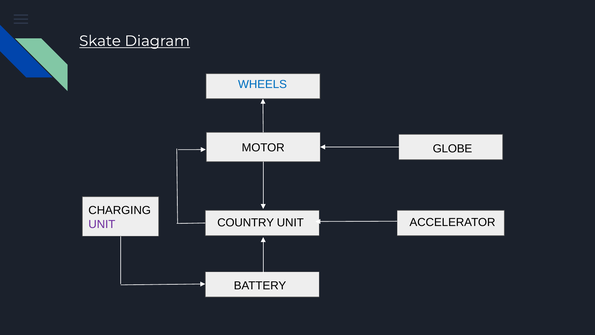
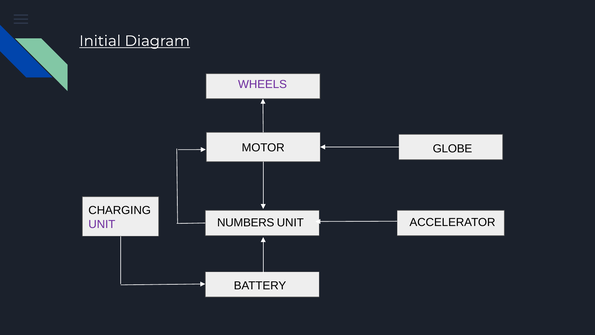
Skate: Skate -> Initial
WHEELS colour: blue -> purple
COUNTRY: COUNTRY -> NUMBERS
